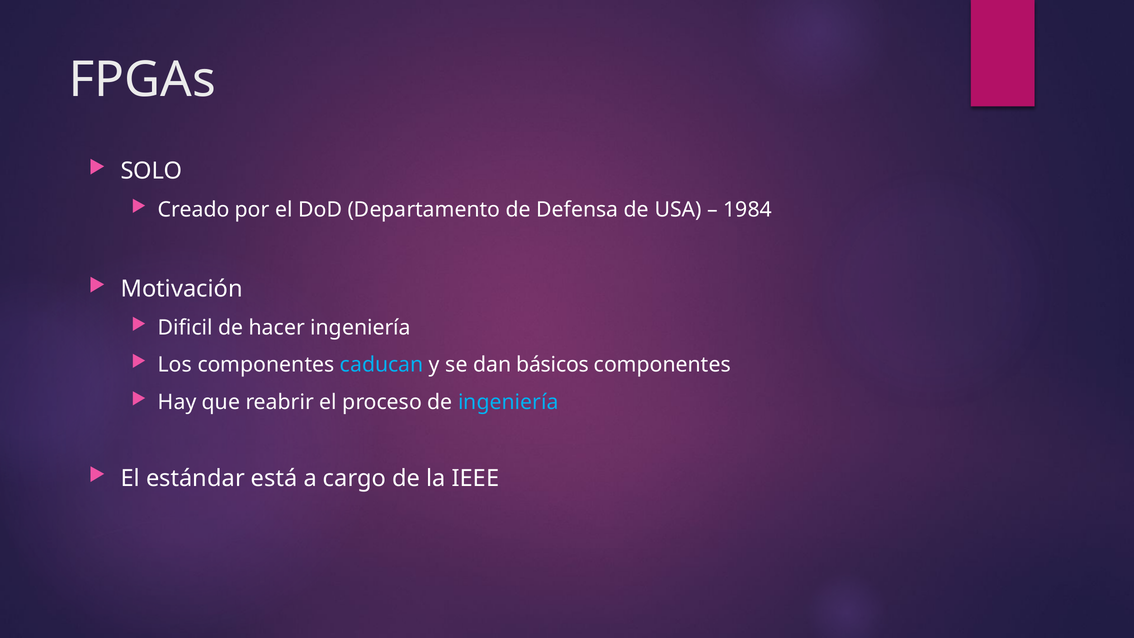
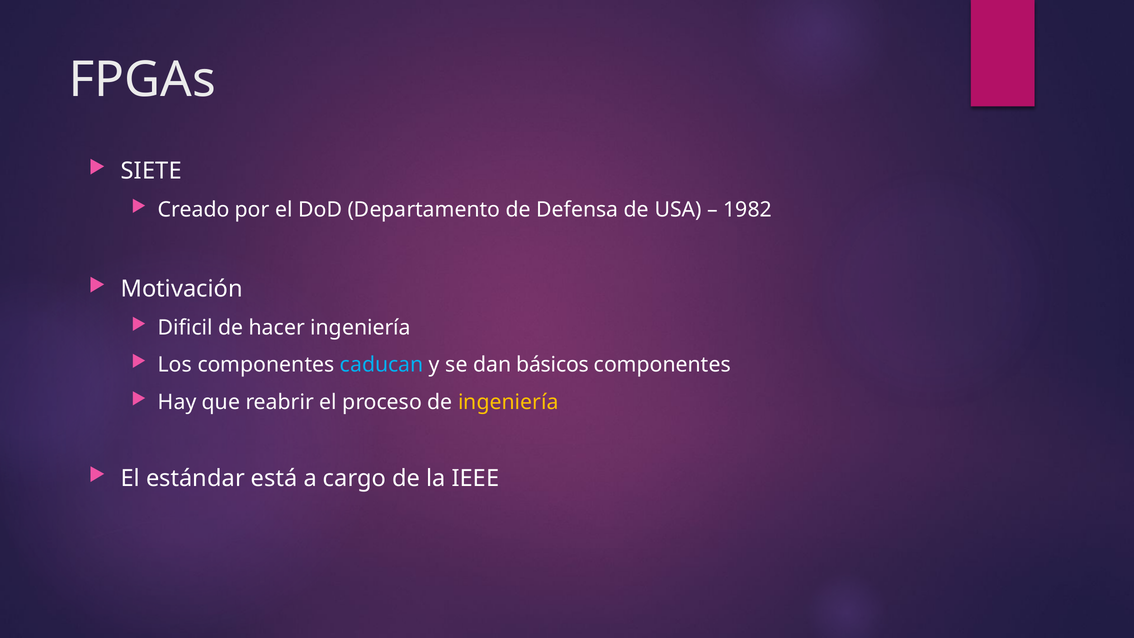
SOLO: SOLO -> SIETE
1984: 1984 -> 1982
ingeniería at (508, 402) colour: light blue -> yellow
